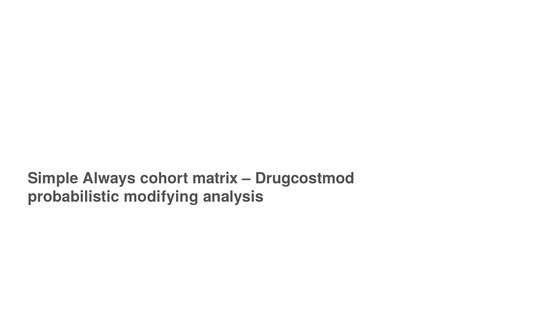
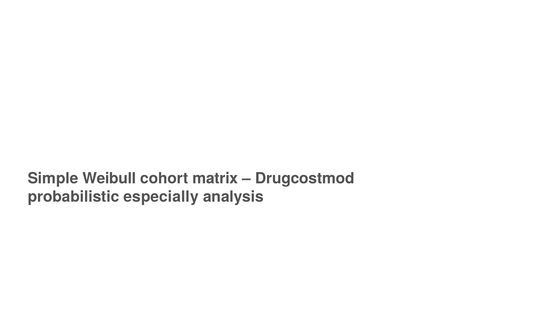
Always: Always -> Weibull
modifying: modifying -> especially
